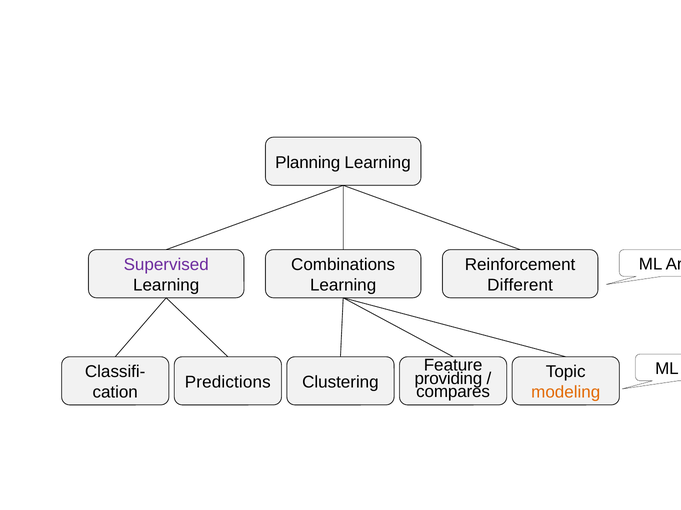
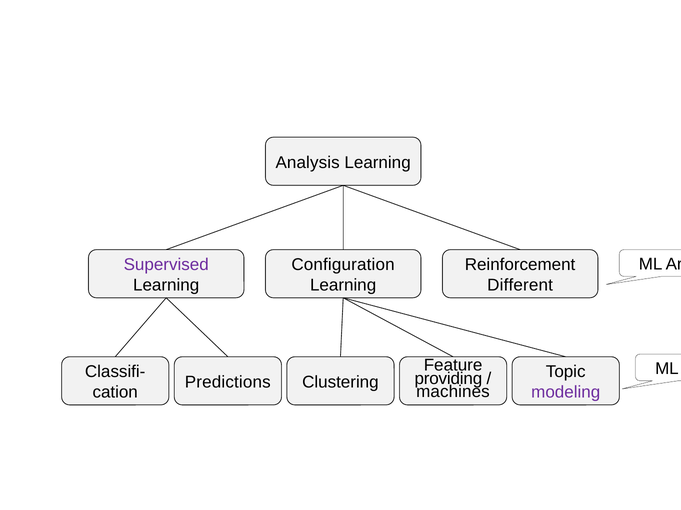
Planning: Planning -> Analysis
Combinations: Combinations -> Configuration
compares: compares -> machines
modeling colour: orange -> purple
